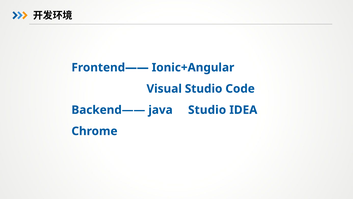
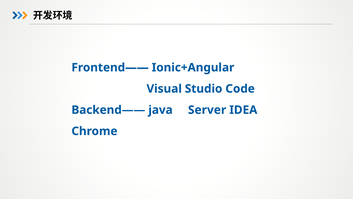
java Studio: Studio -> Server
